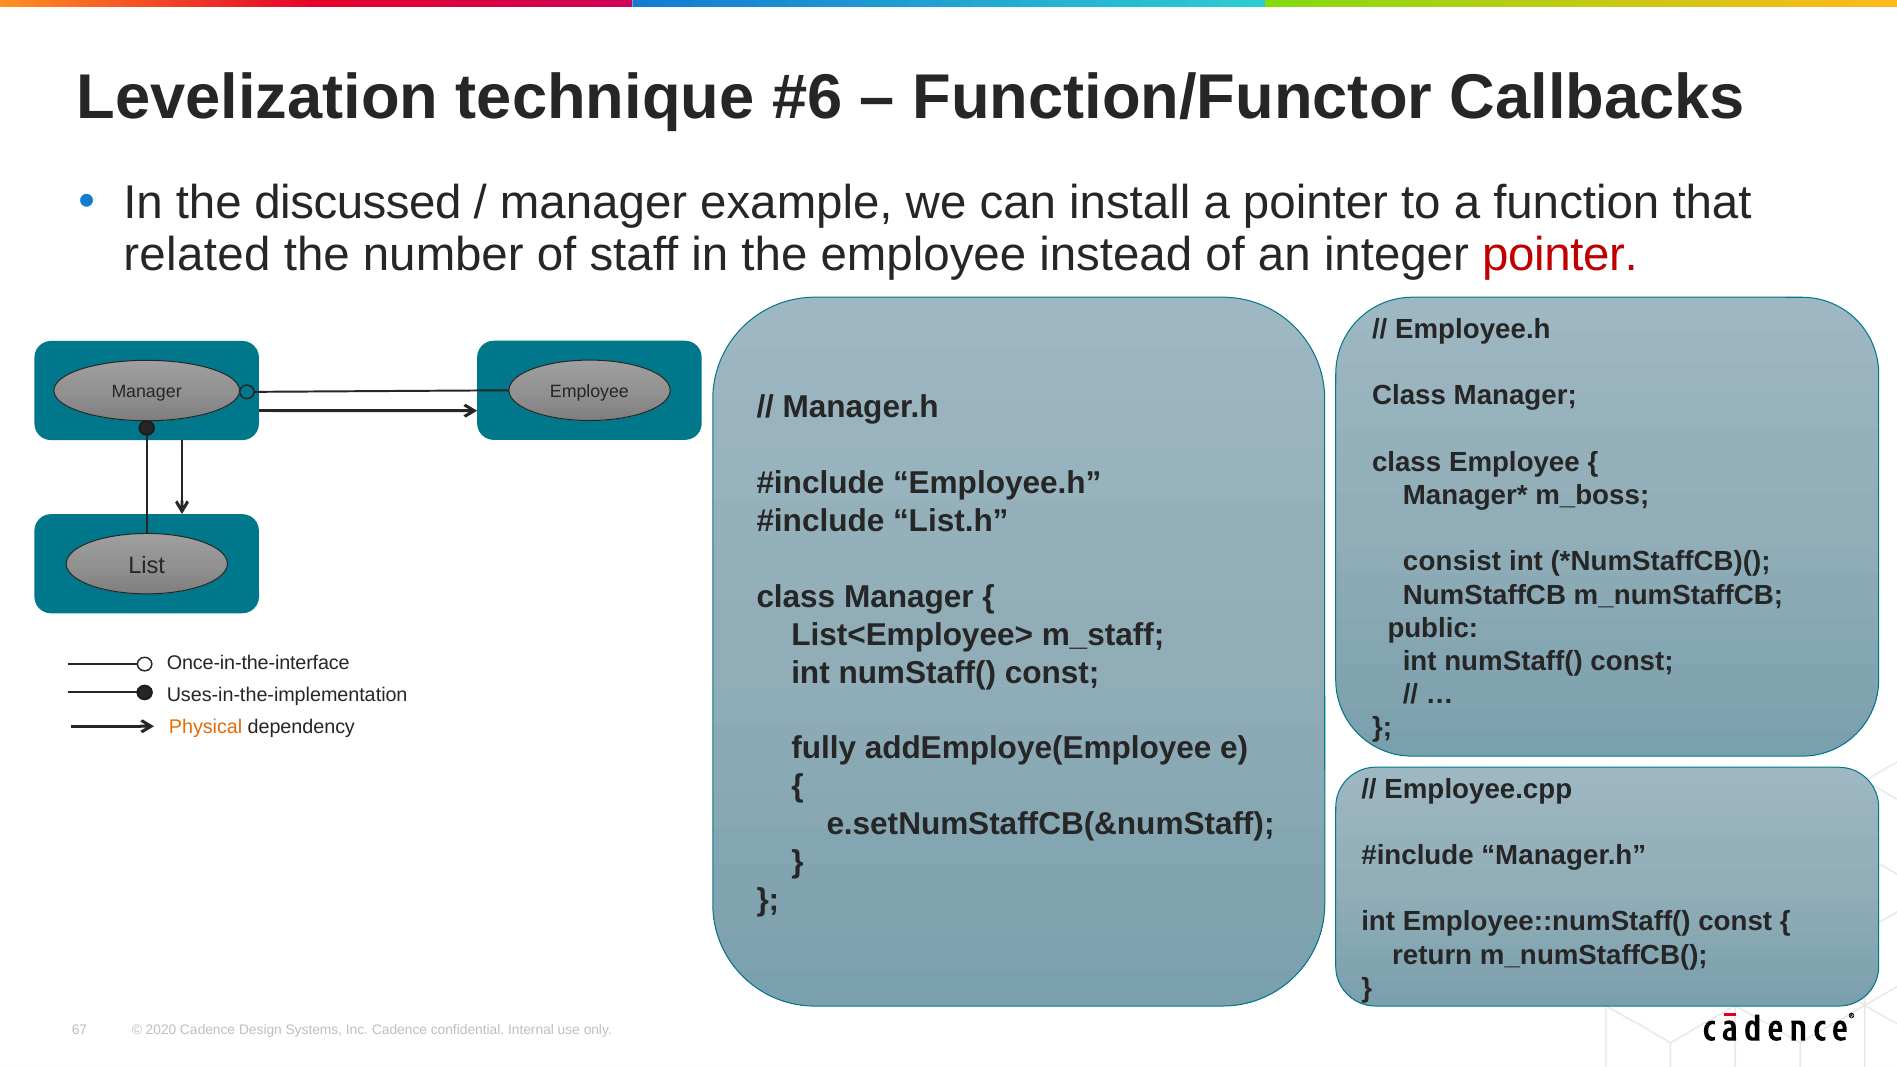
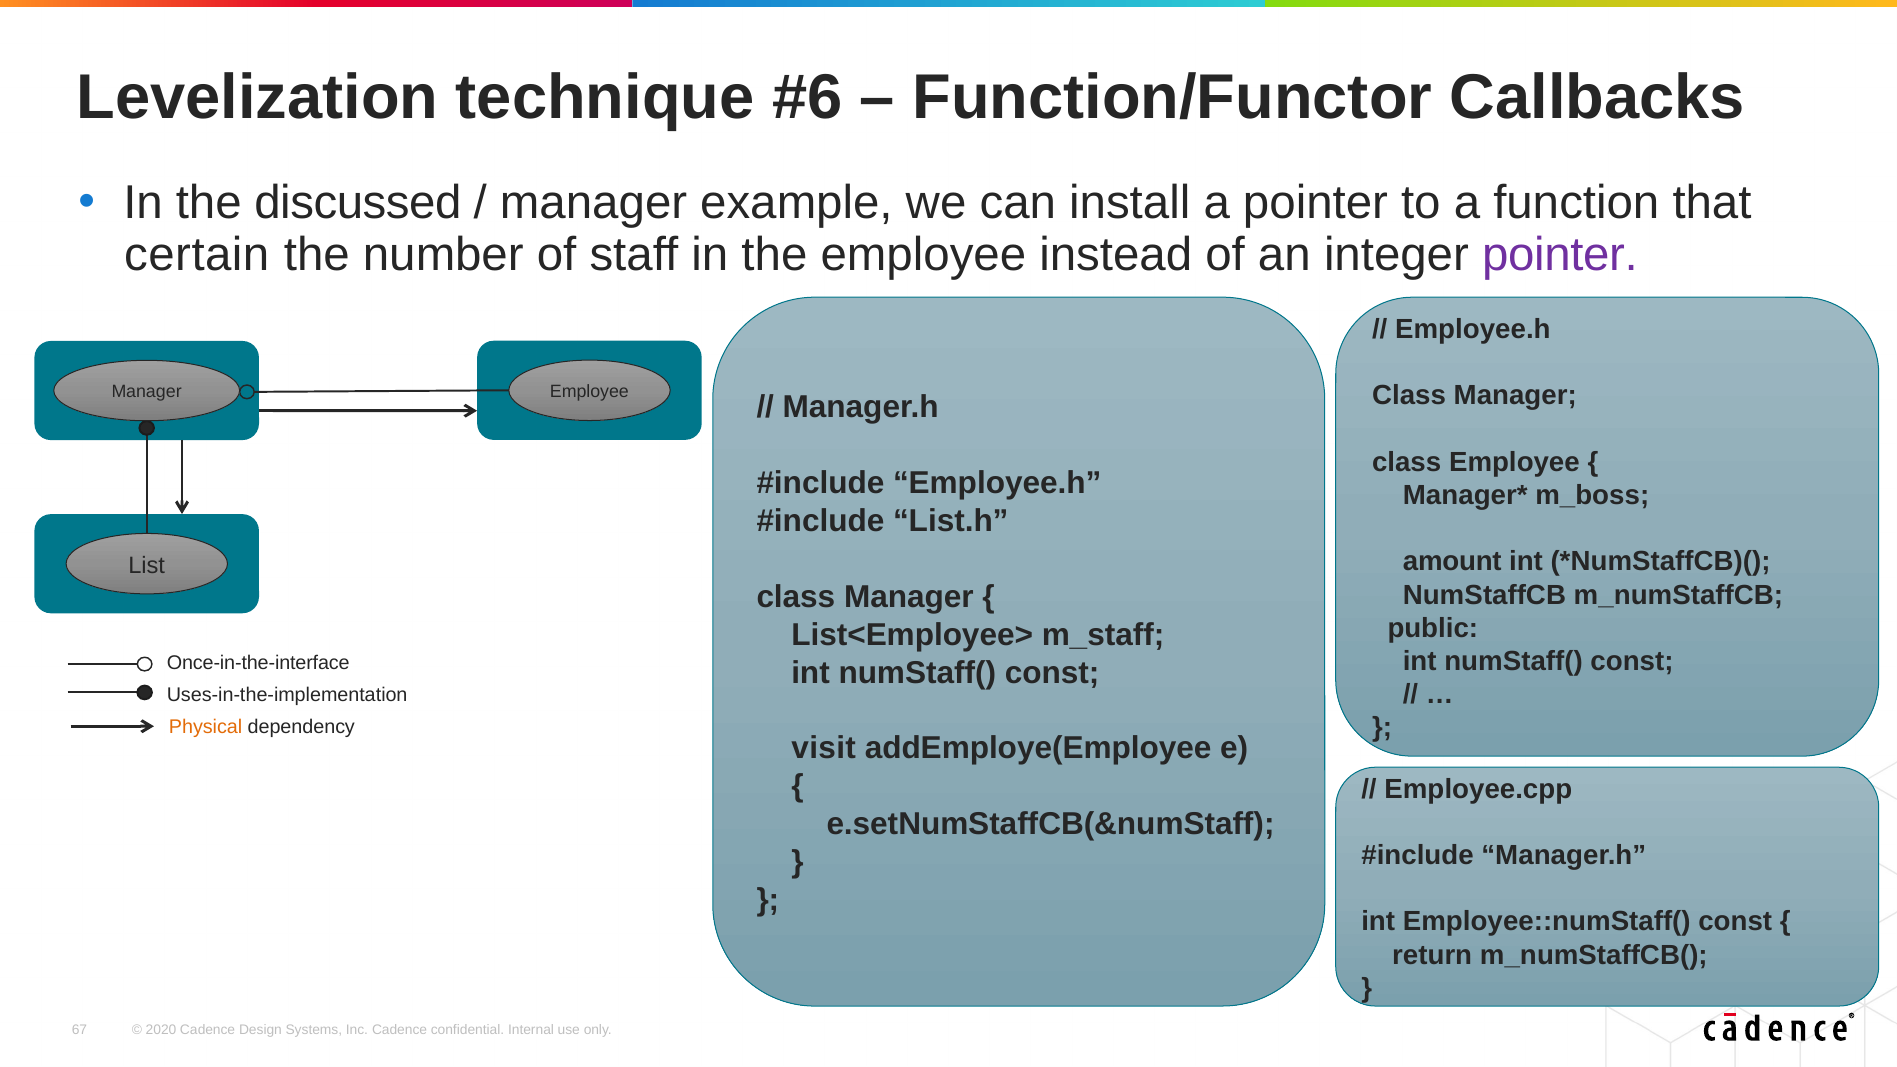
related: related -> certain
pointer at (1560, 254) colour: red -> purple
consist: consist -> amount
fully: fully -> visit
